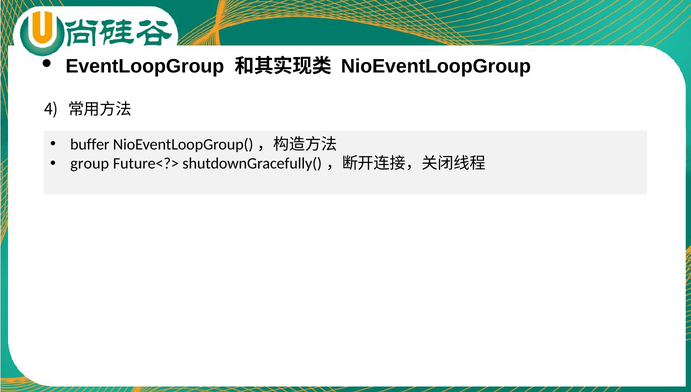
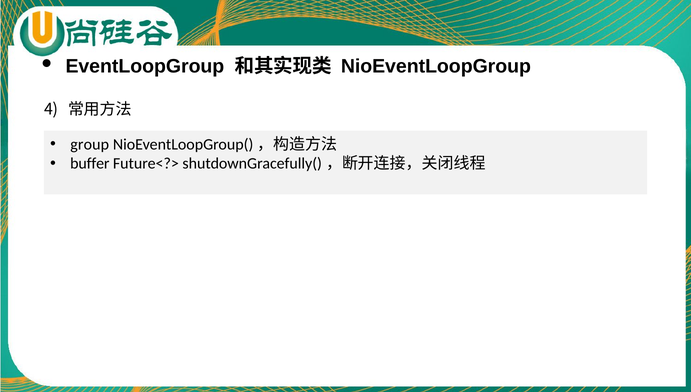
buffer: buffer -> group
group: group -> buffer
